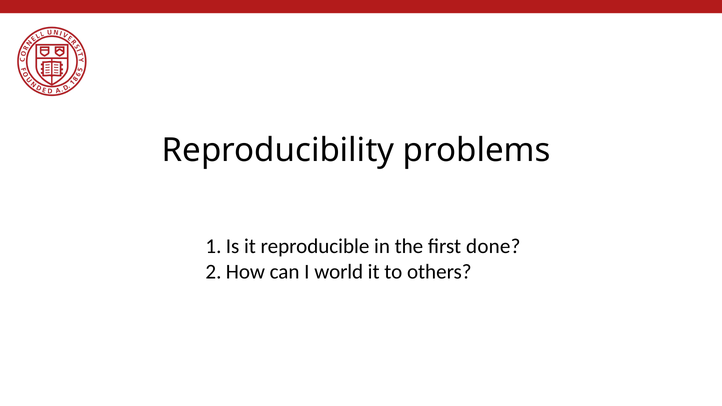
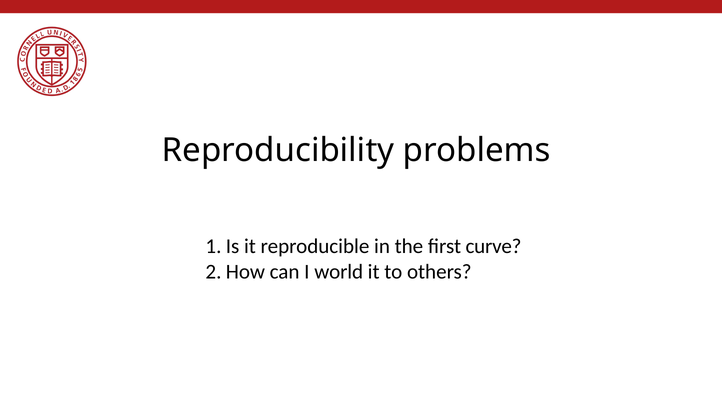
done: done -> curve
